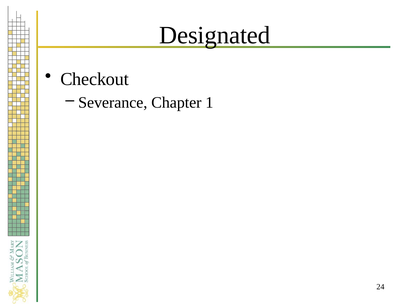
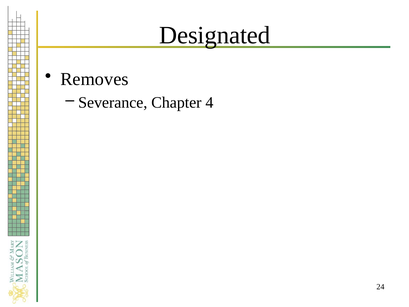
Checkout: Checkout -> Removes
1: 1 -> 4
